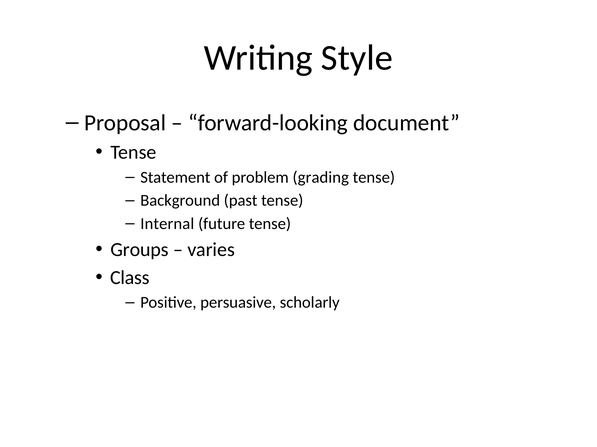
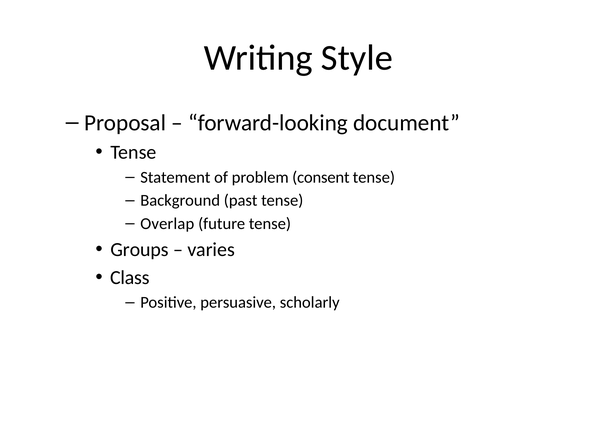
grading: grading -> consent
Internal: Internal -> Overlap
